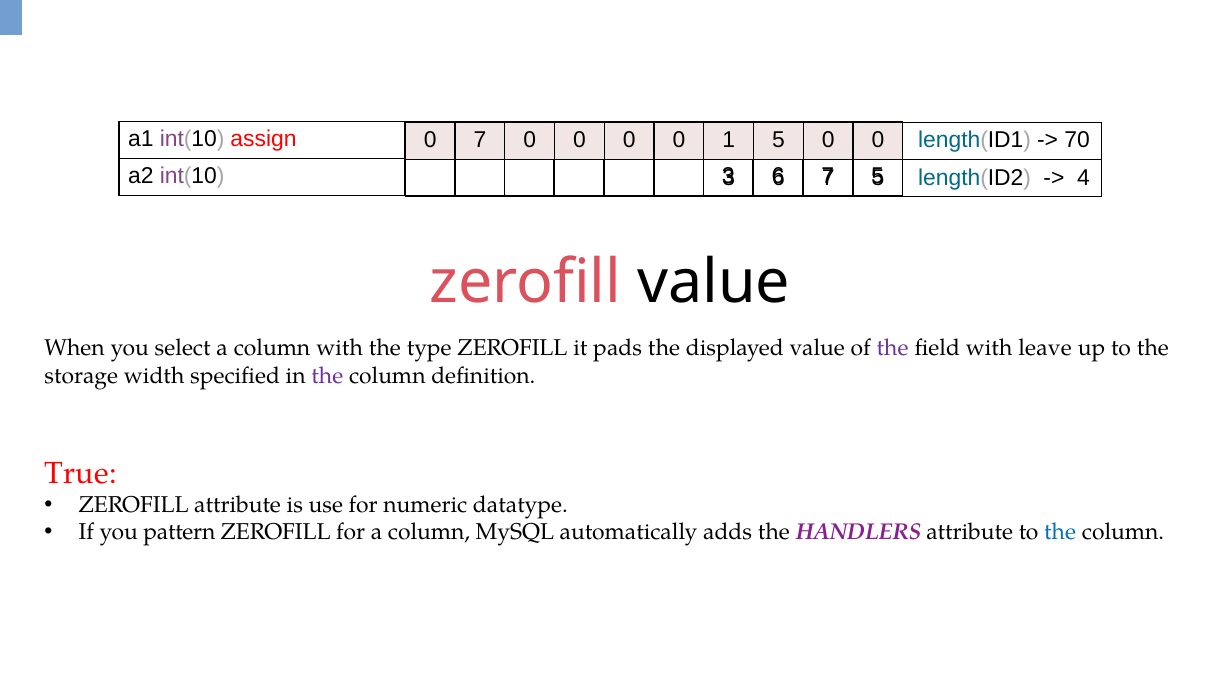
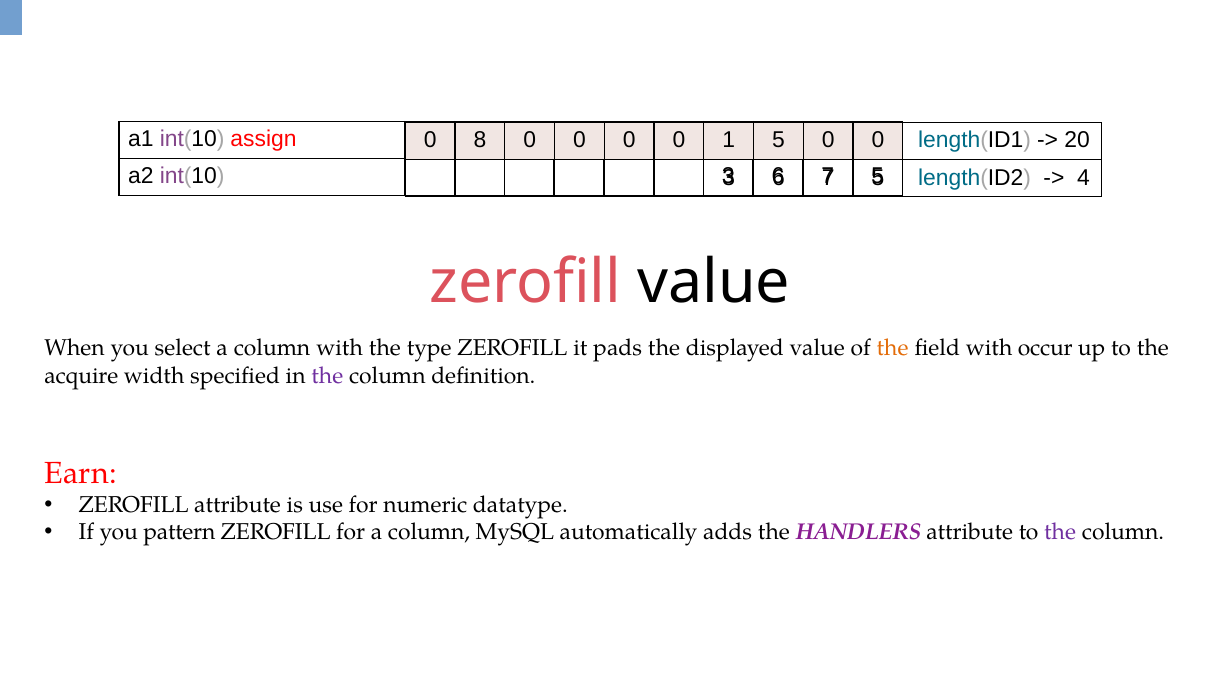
0 7: 7 -> 8
70: 70 -> 20
the at (893, 349) colour: purple -> orange
leave: leave -> occur
storage: storage -> acquire
True: True -> Earn
the at (1060, 532) colour: blue -> purple
